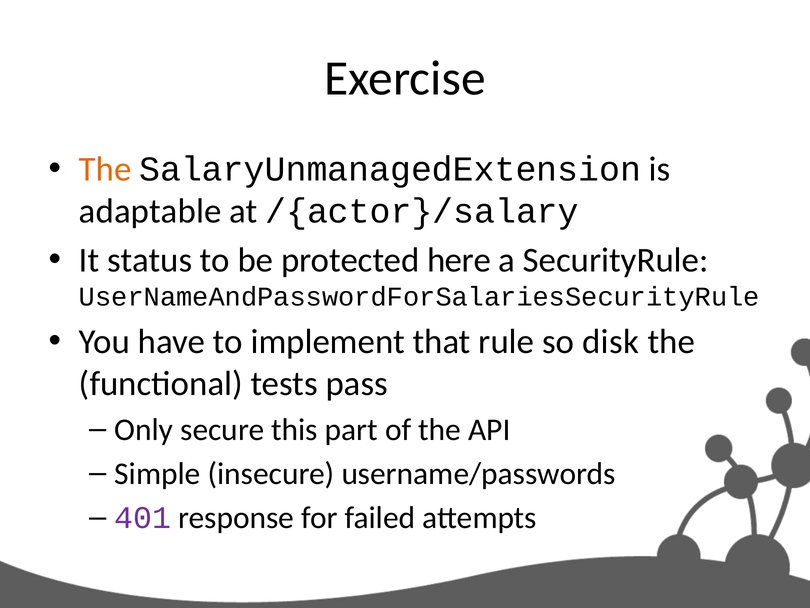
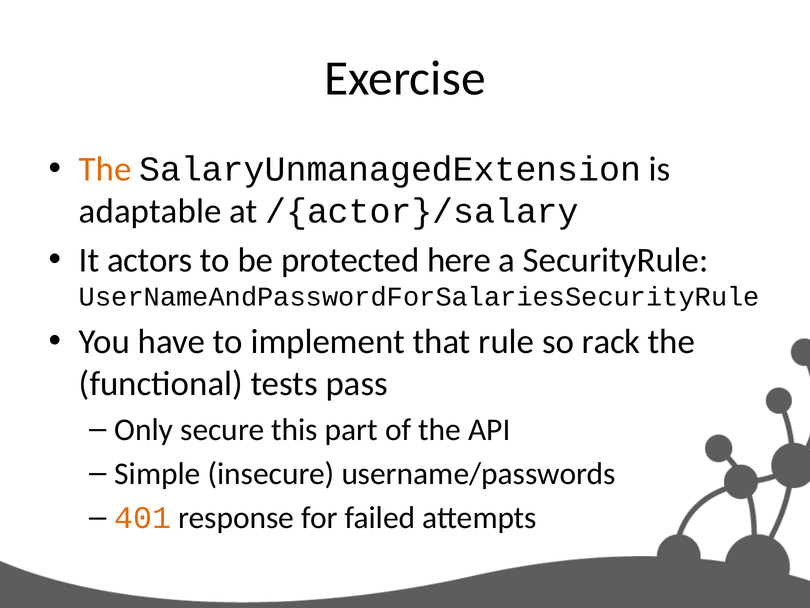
status: status -> actors
disk: disk -> rack
401 colour: purple -> orange
